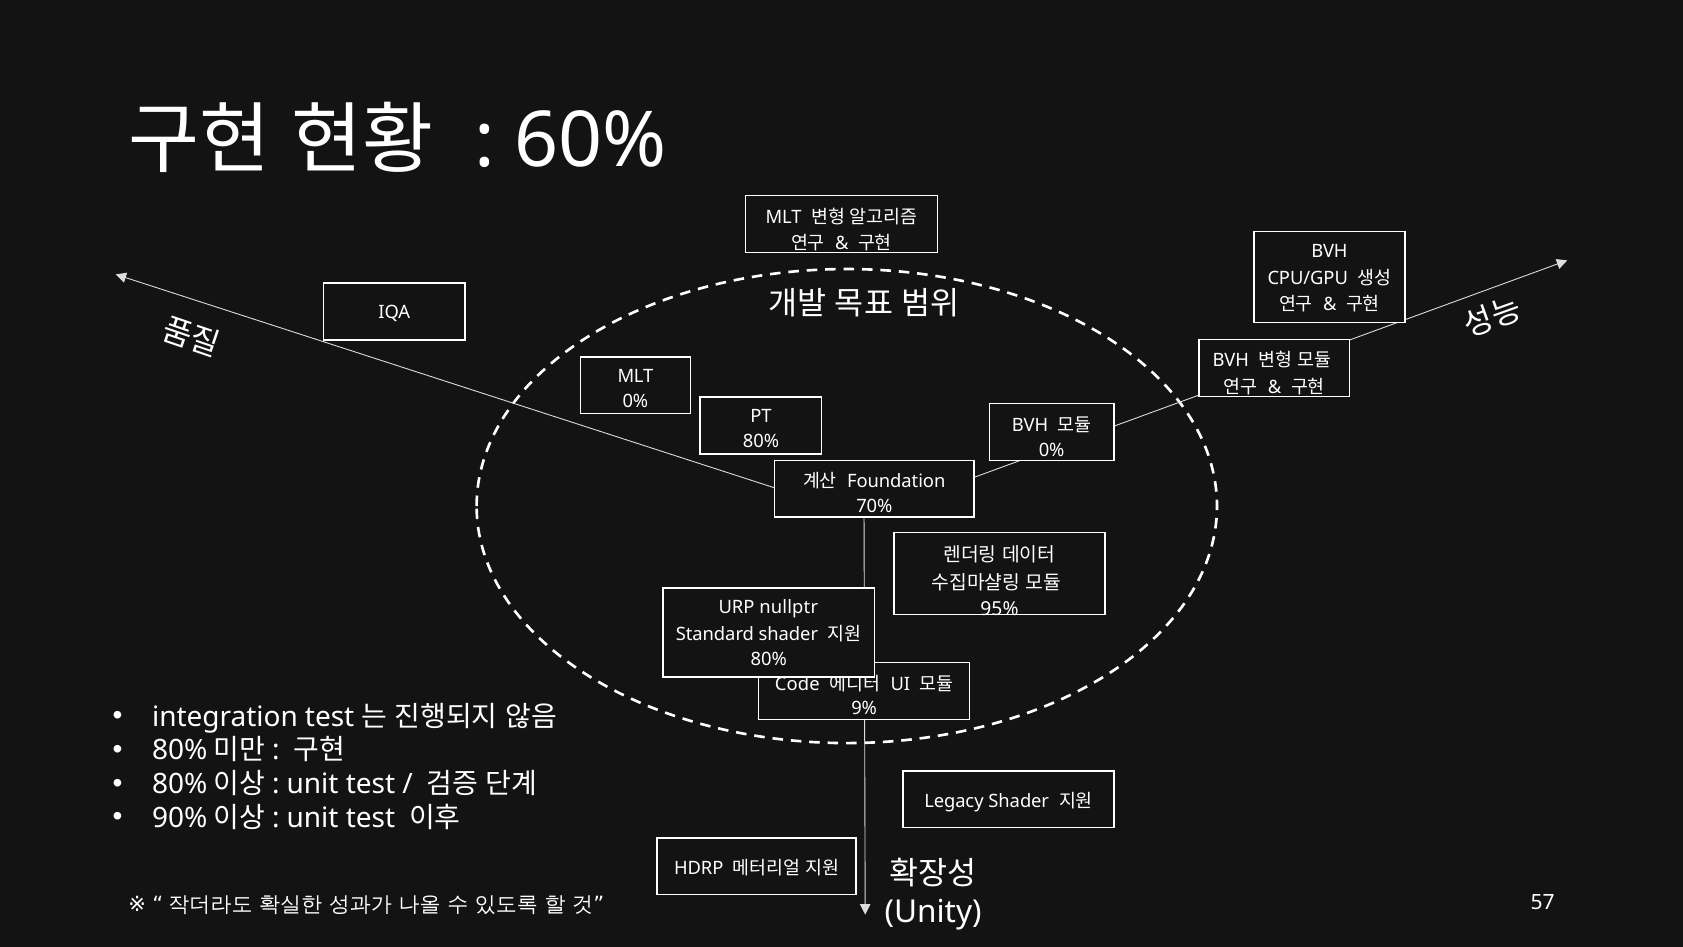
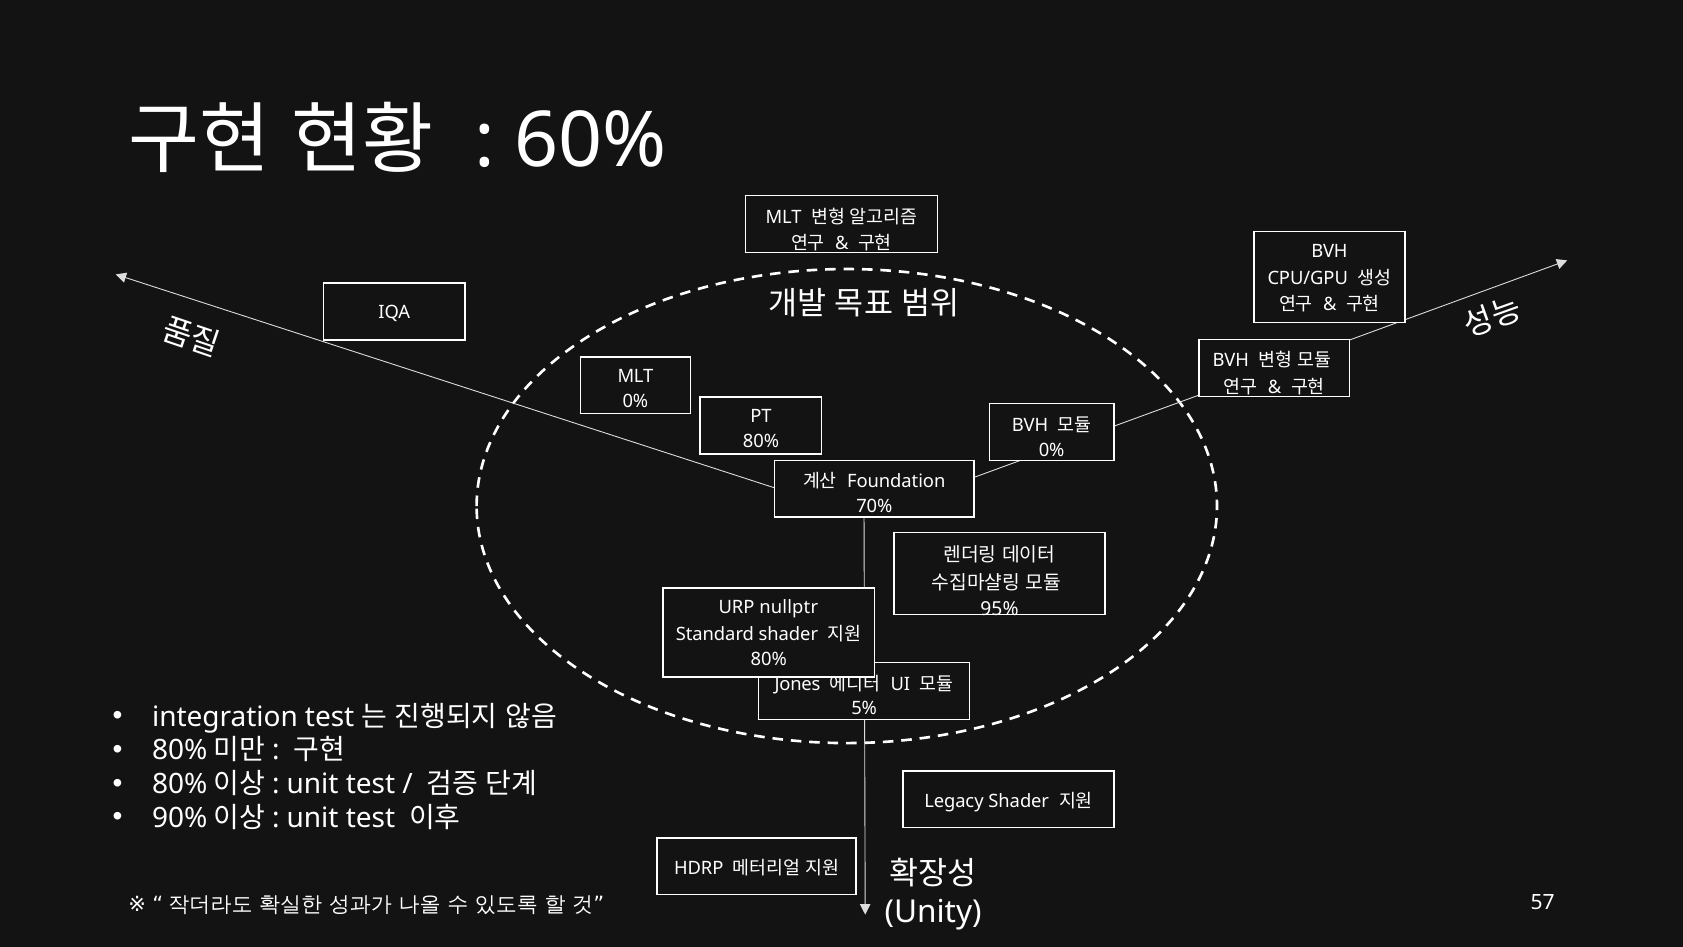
Code: Code -> Jones
9%: 9% -> 5%
